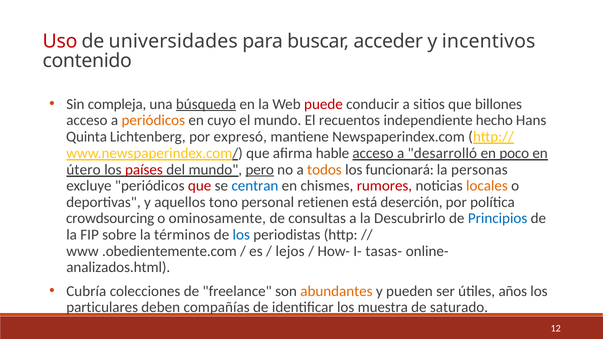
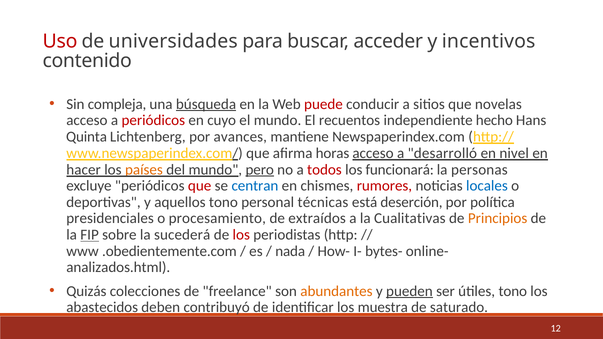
billones: billones -> novelas
periódicos at (153, 120) colour: orange -> red
expresó: expresó -> avances
hable: hable -> horas
poco: poco -> nivel
útero: útero -> hacer
países colour: red -> orange
todos colour: orange -> red
locales colour: orange -> blue
retienen: retienen -> técnicas
crowdsourcing: crowdsourcing -> presidenciales
ominosamente: ominosamente -> procesamiento
consultas: consultas -> extraídos
Descubrirlo: Descubrirlo -> Cualitativas
Principios colour: blue -> orange
FIP underline: none -> present
términos: términos -> sucederá
los at (241, 235) colour: blue -> red
lejos: lejos -> nada
tasas-: tasas- -> bytes-
Cubría: Cubría -> Quizás
pueden underline: none -> present
útiles años: años -> tono
particulares: particulares -> abastecidos
compañías: compañías -> contribuyó
